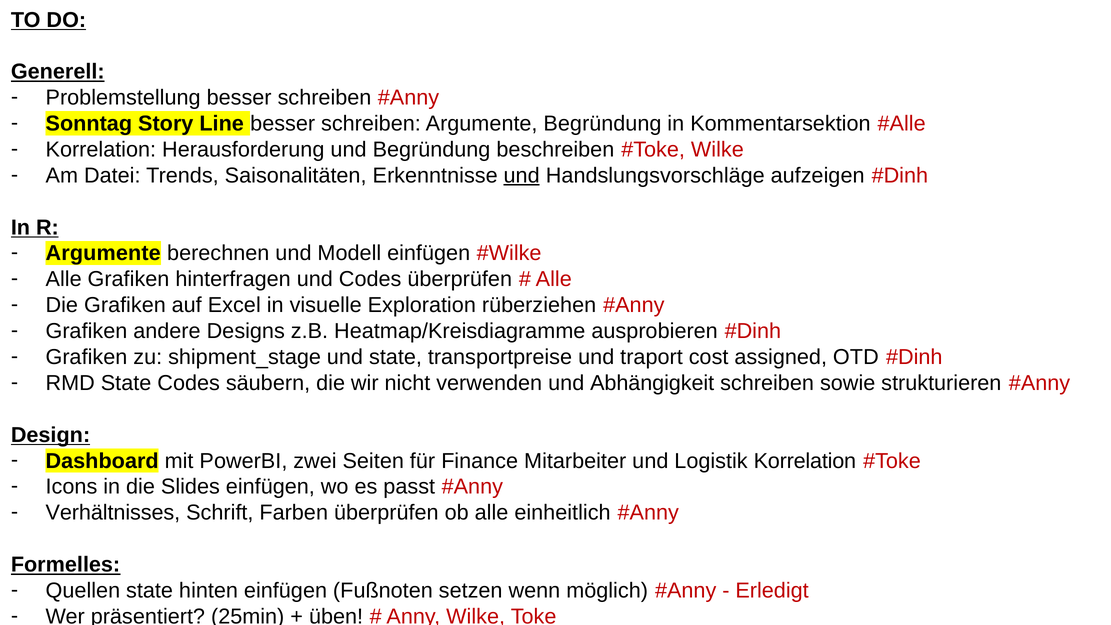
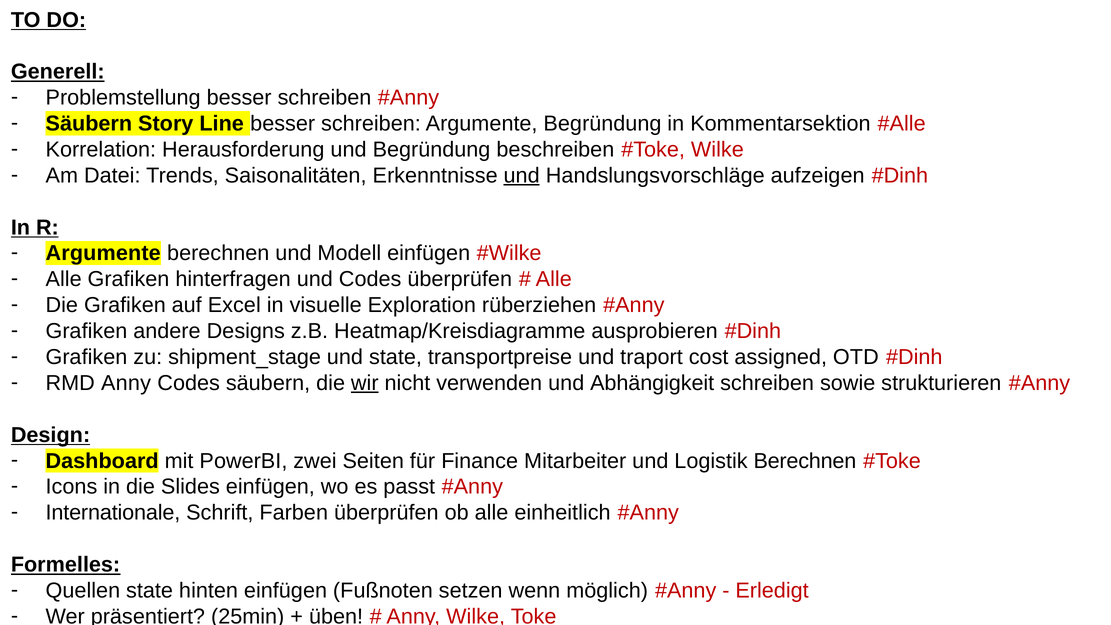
Sonntag at (89, 124): Sonntag -> Säubern
RMD State: State -> Anny
wir underline: none -> present
Logistik Korrelation: Korrelation -> Berechnen
Verhältnisses: Verhältnisses -> Internationale
